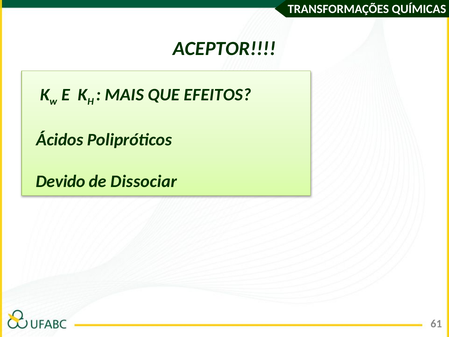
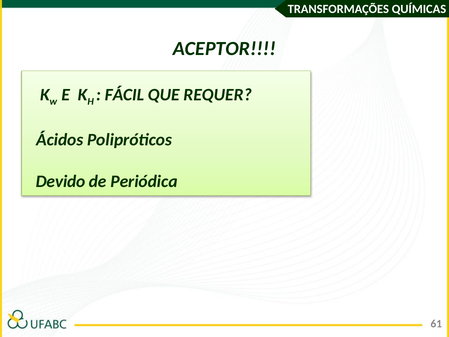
MAIS: MAIS -> FÁCIL
EFEITOS: EFEITOS -> REQUER
Dissociar: Dissociar -> Periódica
